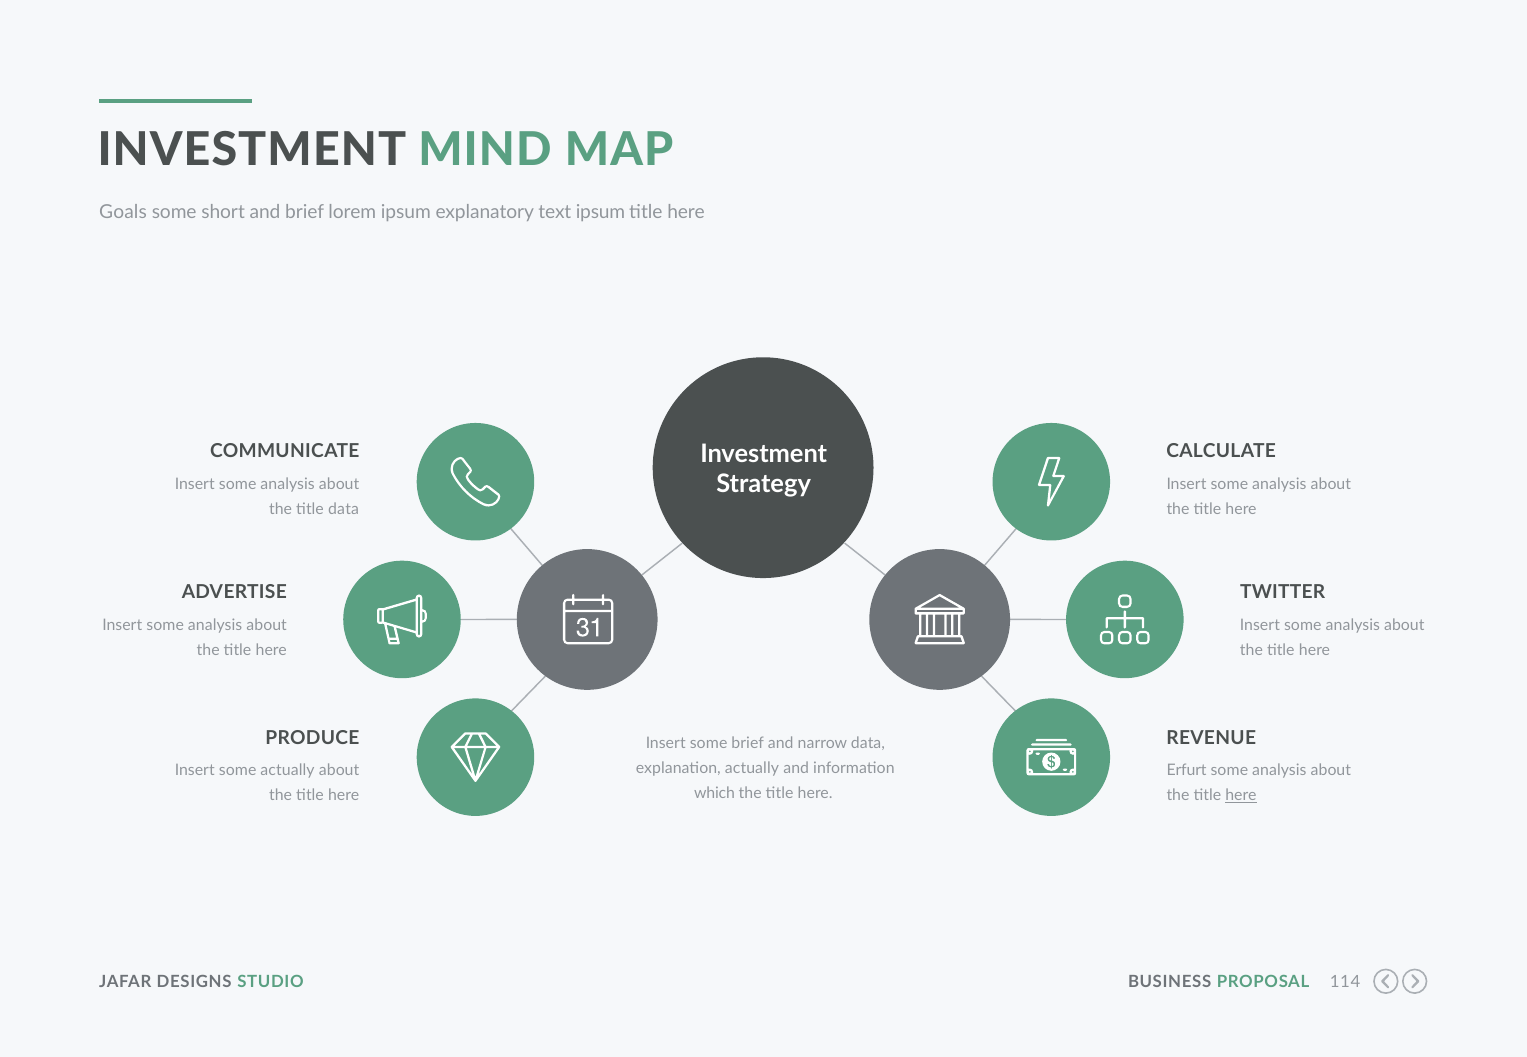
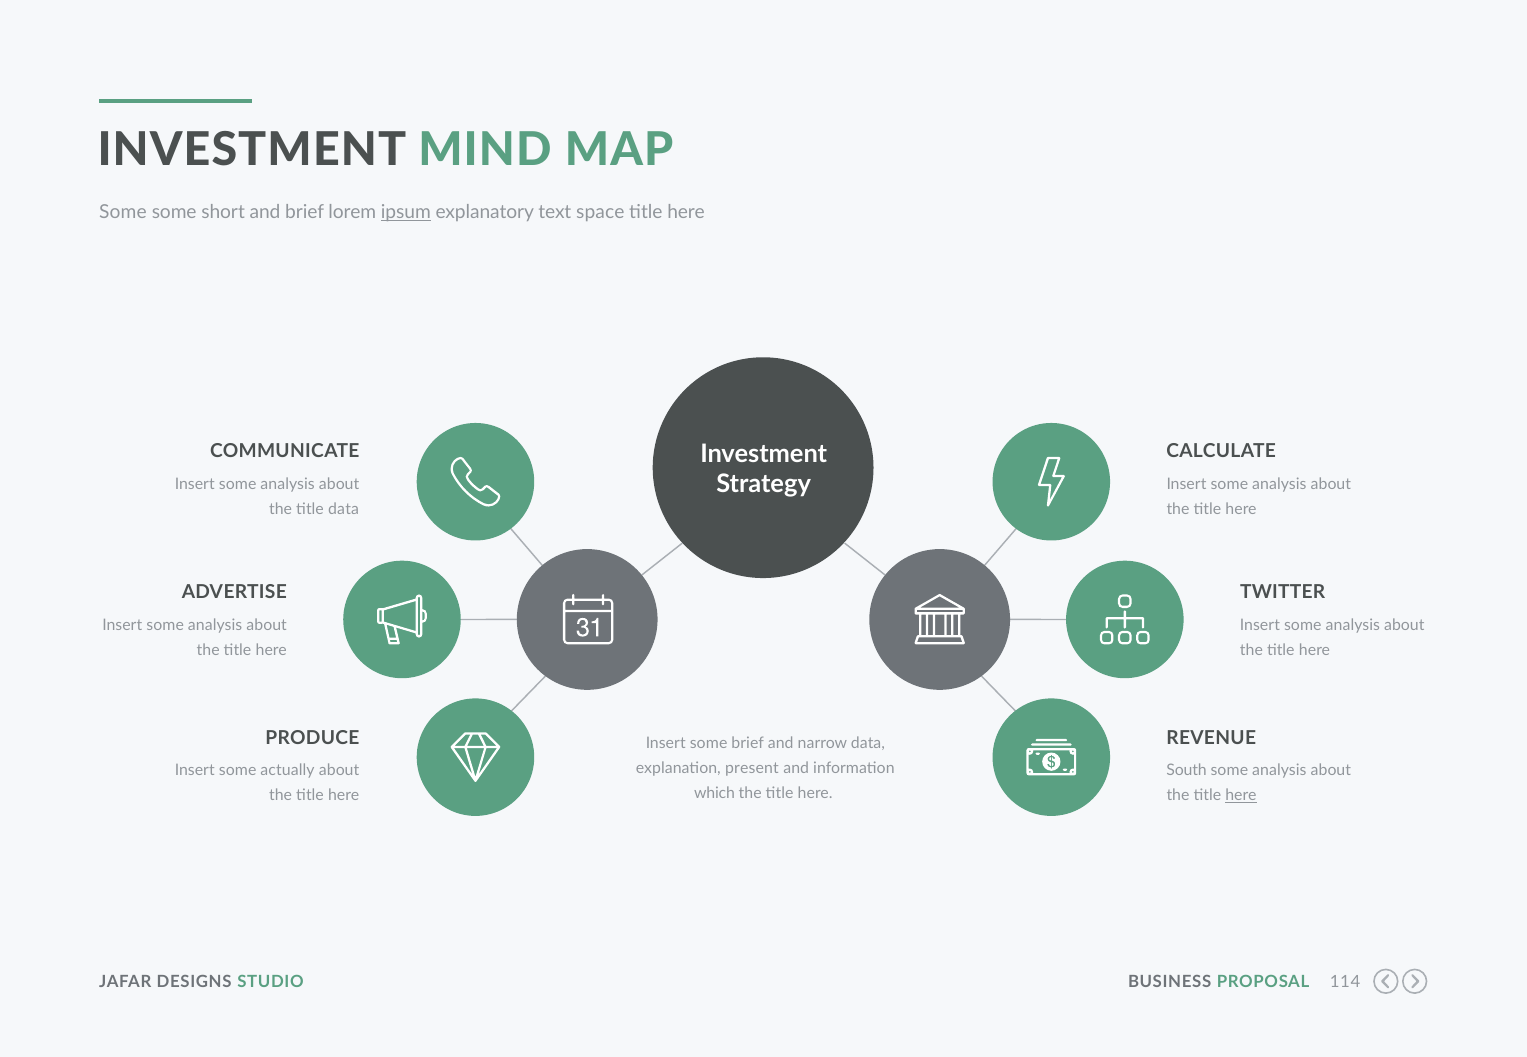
Goals at (123, 212): Goals -> Some
ipsum at (406, 212) underline: none -> present
text ipsum: ipsum -> space
explanation actually: actually -> present
Erfurt: Erfurt -> South
